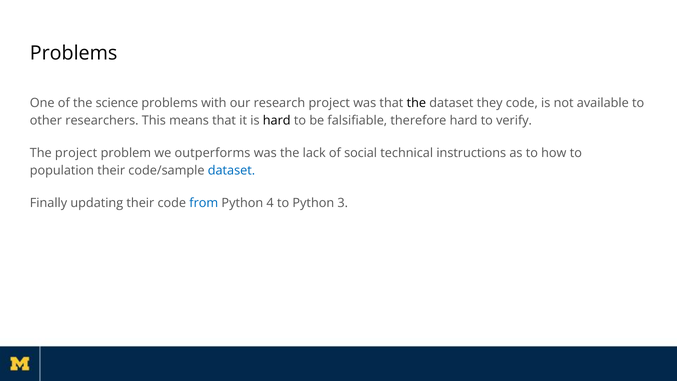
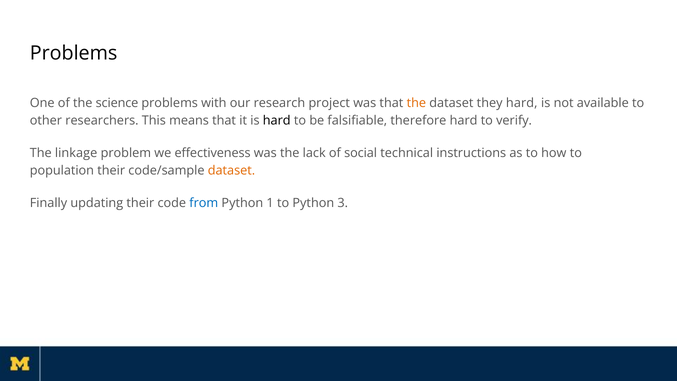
the at (416, 103) colour: black -> orange
they code: code -> hard
The project: project -> linkage
outperforms: outperforms -> effectiveness
dataset at (231, 170) colour: blue -> orange
4: 4 -> 1
